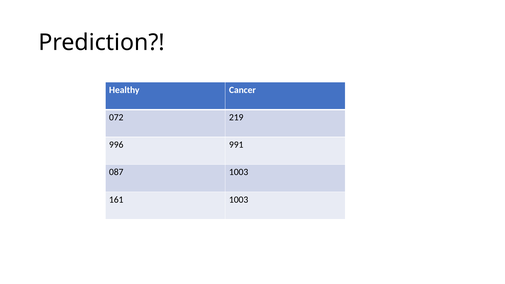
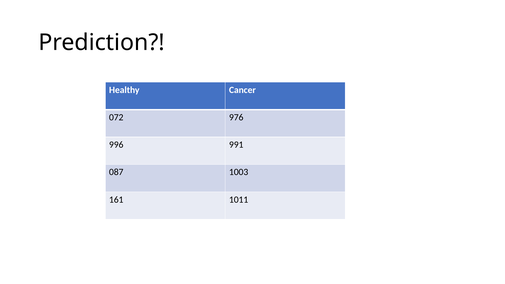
219: 219 -> 976
161 1003: 1003 -> 1011
